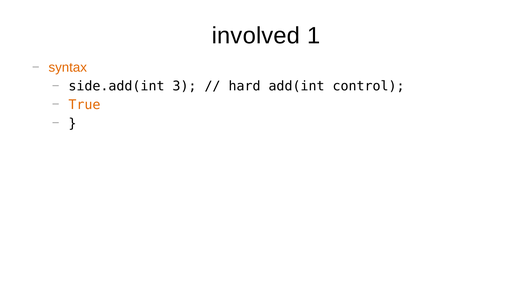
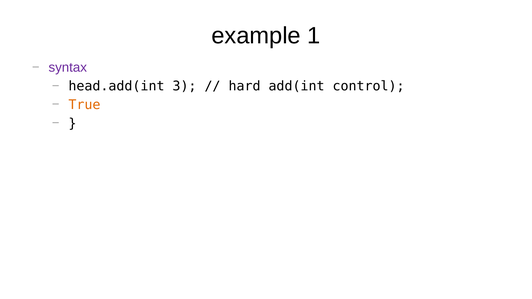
involved: involved -> example
syntax colour: orange -> purple
side.add(int: side.add(int -> head.add(int
